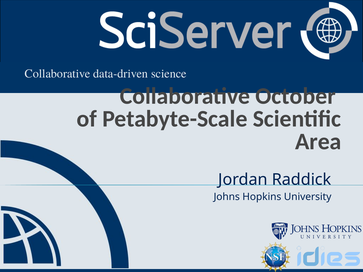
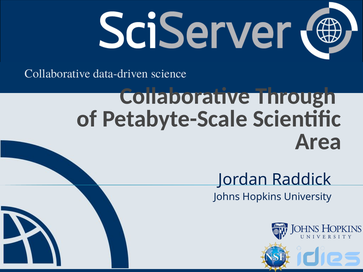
October: October -> Through
